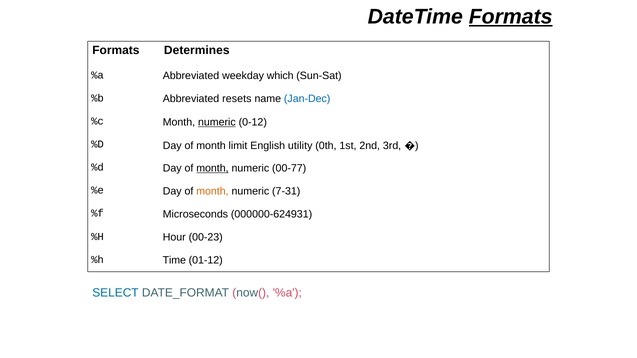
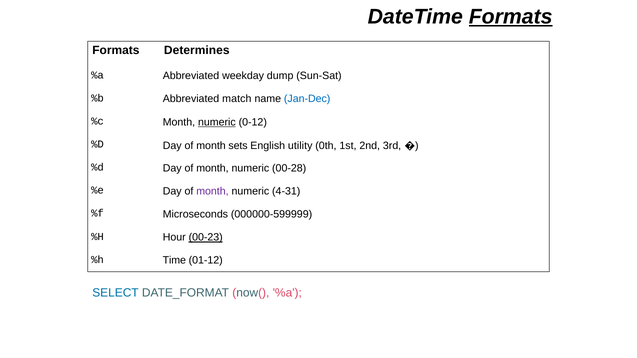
which: which -> dump
resets: resets -> match
limit: limit -> sets
month at (212, 168) underline: present -> none
00-77: 00-77 -> 00-28
month at (212, 191) colour: orange -> purple
7-31: 7-31 -> 4-31
000000-624931: 000000-624931 -> 000000-599999
00-23 underline: none -> present
